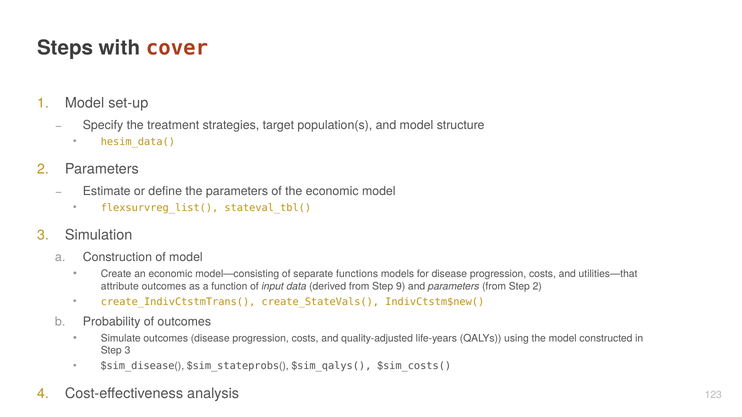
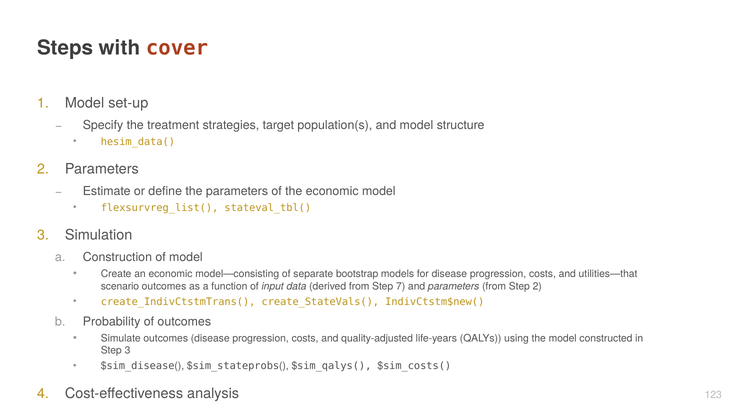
functions: functions -> bootstrap
attribute: attribute -> scenario
9: 9 -> 7
